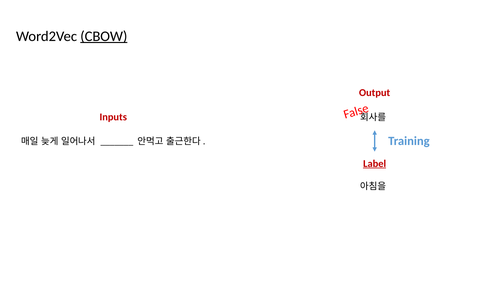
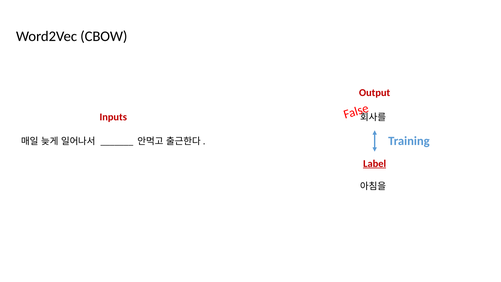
CBOW underline: present -> none
